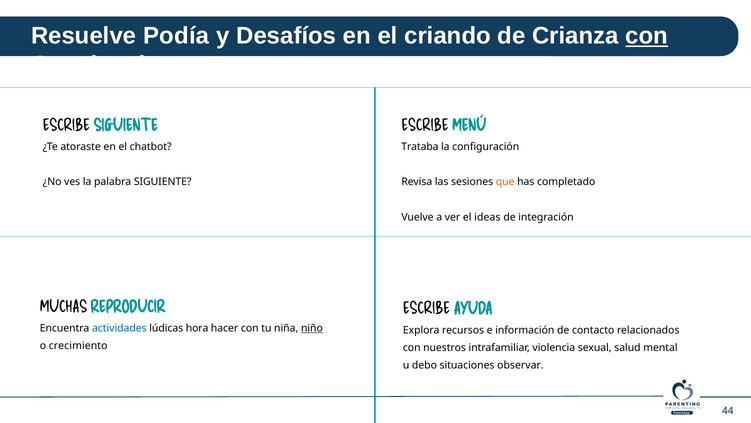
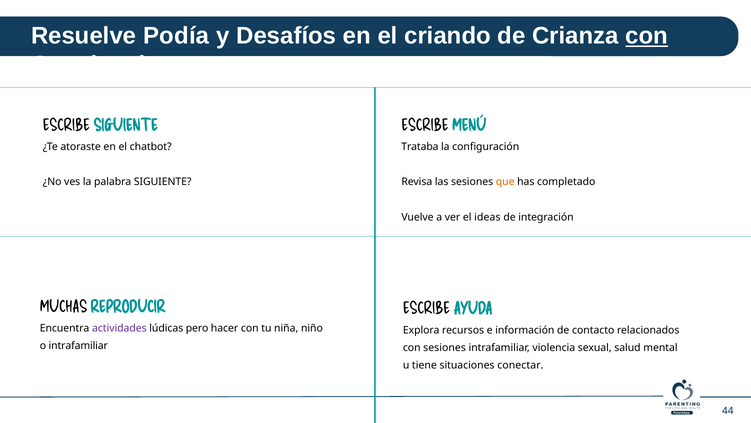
actividades colour: blue -> purple
hora: hora -> pero
niño underline: present -> none
o crecimiento: crecimiento -> intrafamiliar
con nuestros: nuestros -> sesiones
debo: debo -> tiene
observar: observar -> conectar
